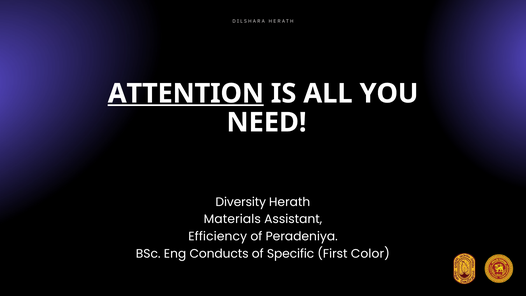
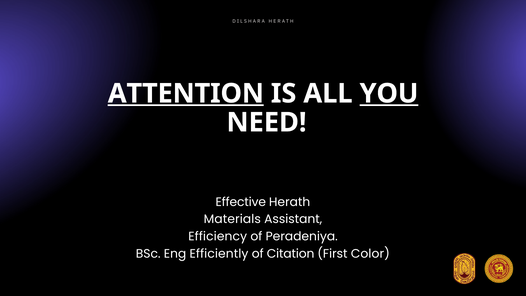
YOU underline: none -> present
Diversity: Diversity -> Effective
Conducts: Conducts -> Efficiently
Specific: Specific -> Citation
